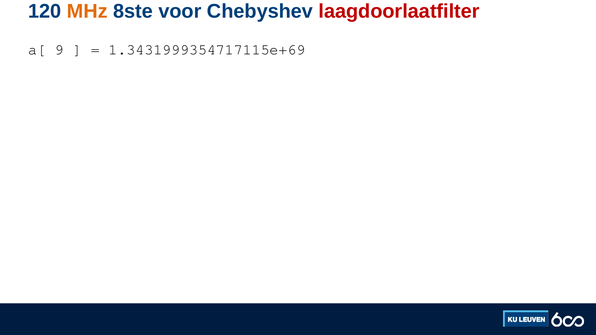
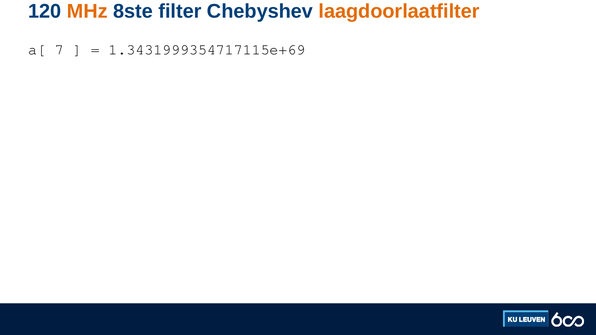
voor: voor -> filter
laagdoorlaatfilter colour: red -> orange
9: 9 -> 7
